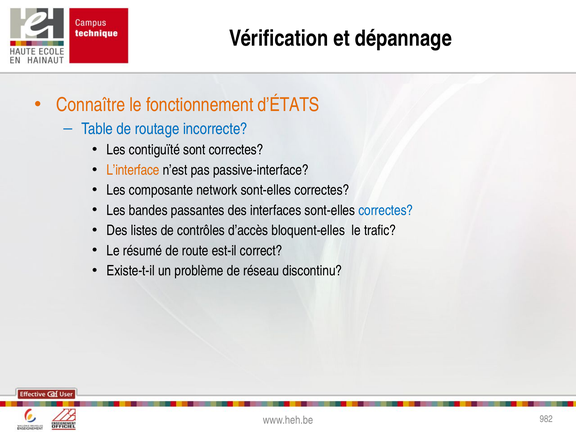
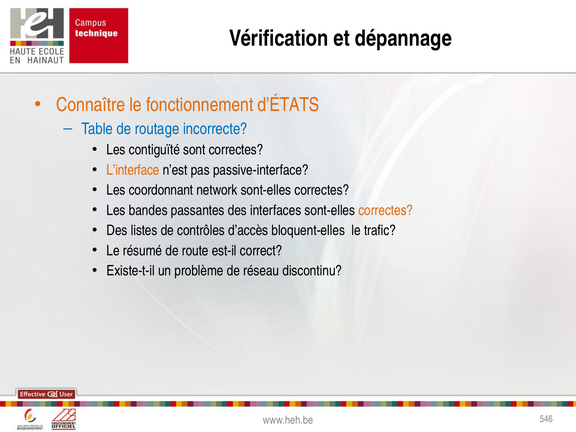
composante: composante -> coordonnant
correctes at (386, 210) colour: blue -> orange
982: 982 -> 546
